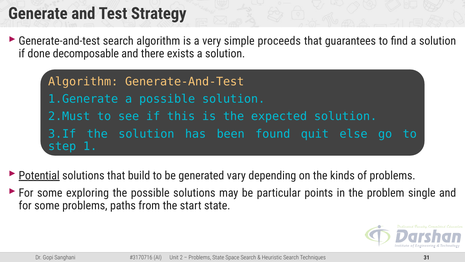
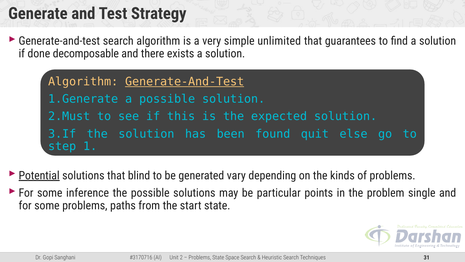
proceeds: proceeds -> unlimited
Generate-And-Test at (185, 81) underline: none -> present
build: build -> blind
exploring: exploring -> inference
